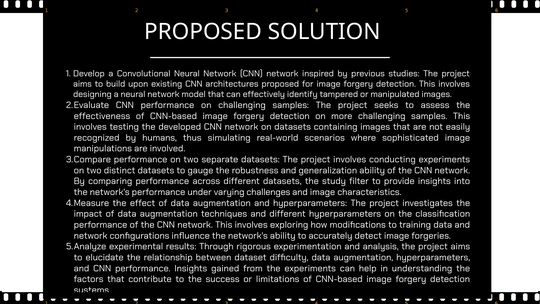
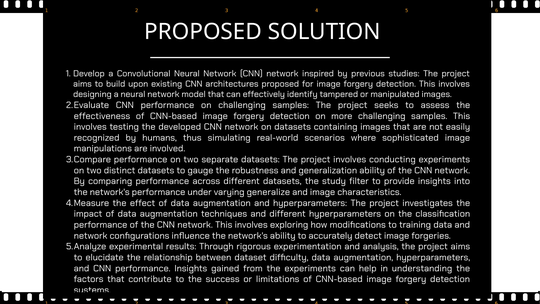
challenges: challenges -> generalize
